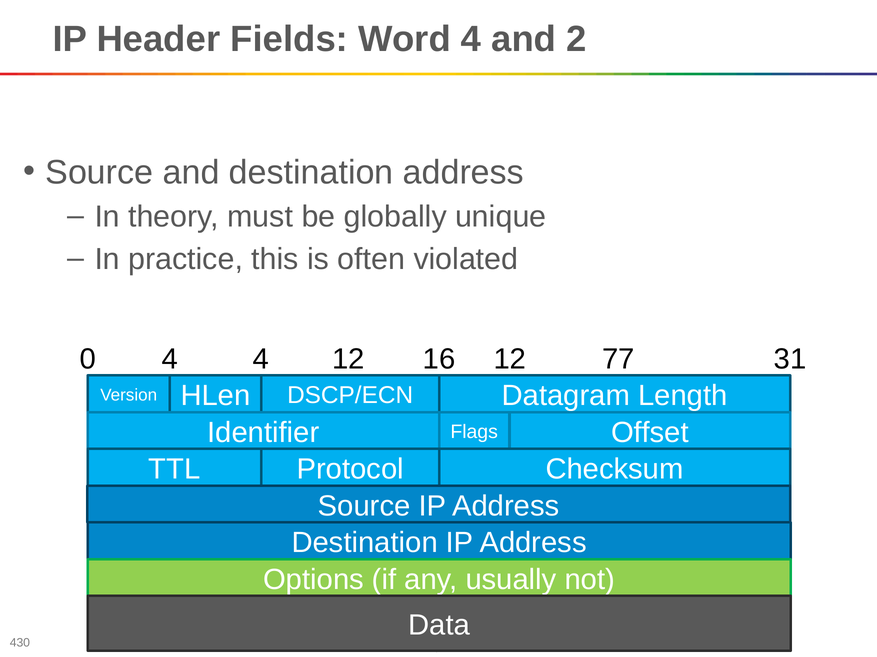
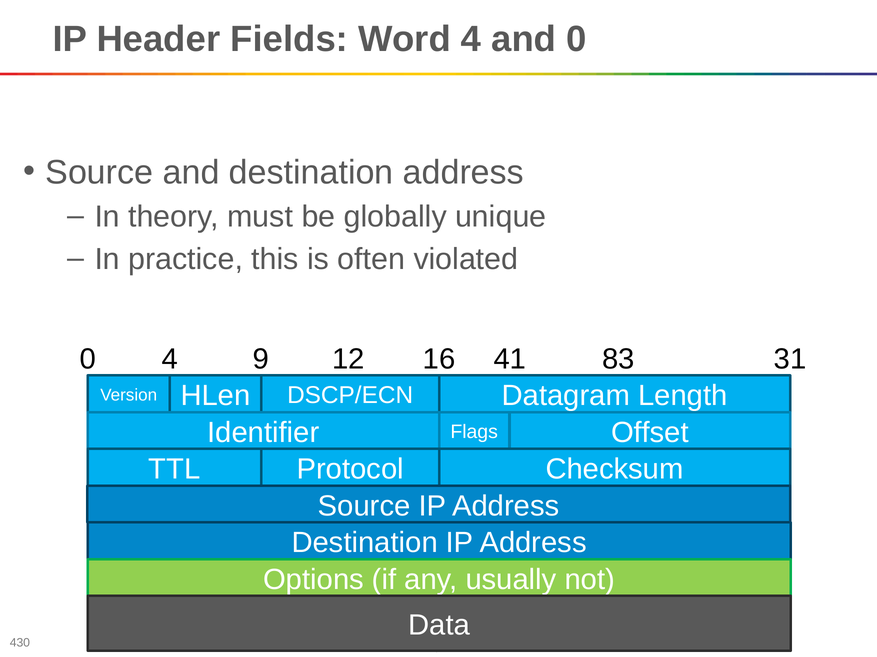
and 2: 2 -> 0
0 4: 4 -> 9
12 12: 12 -> 41
77: 77 -> 83
